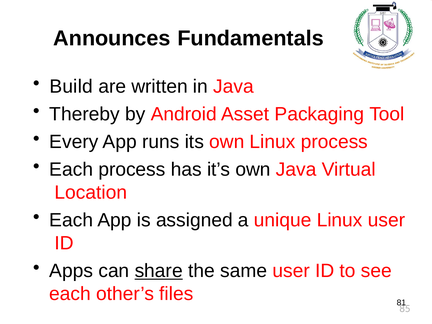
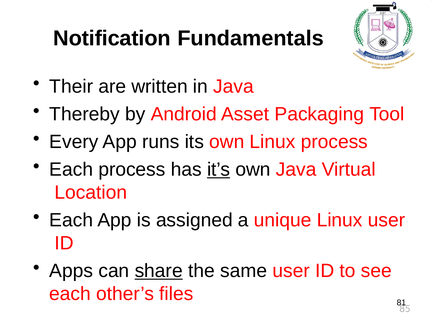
Announces: Announces -> Notification
Build: Build -> Their
it’s underline: none -> present
